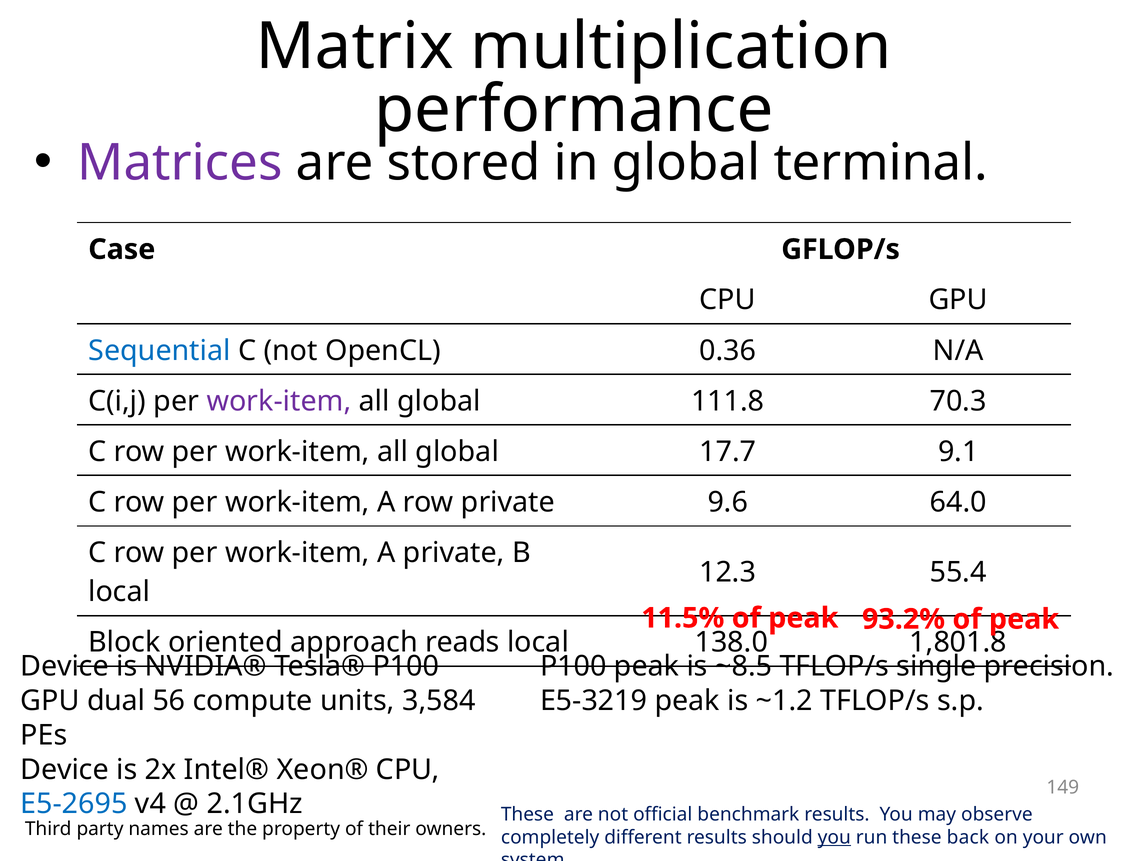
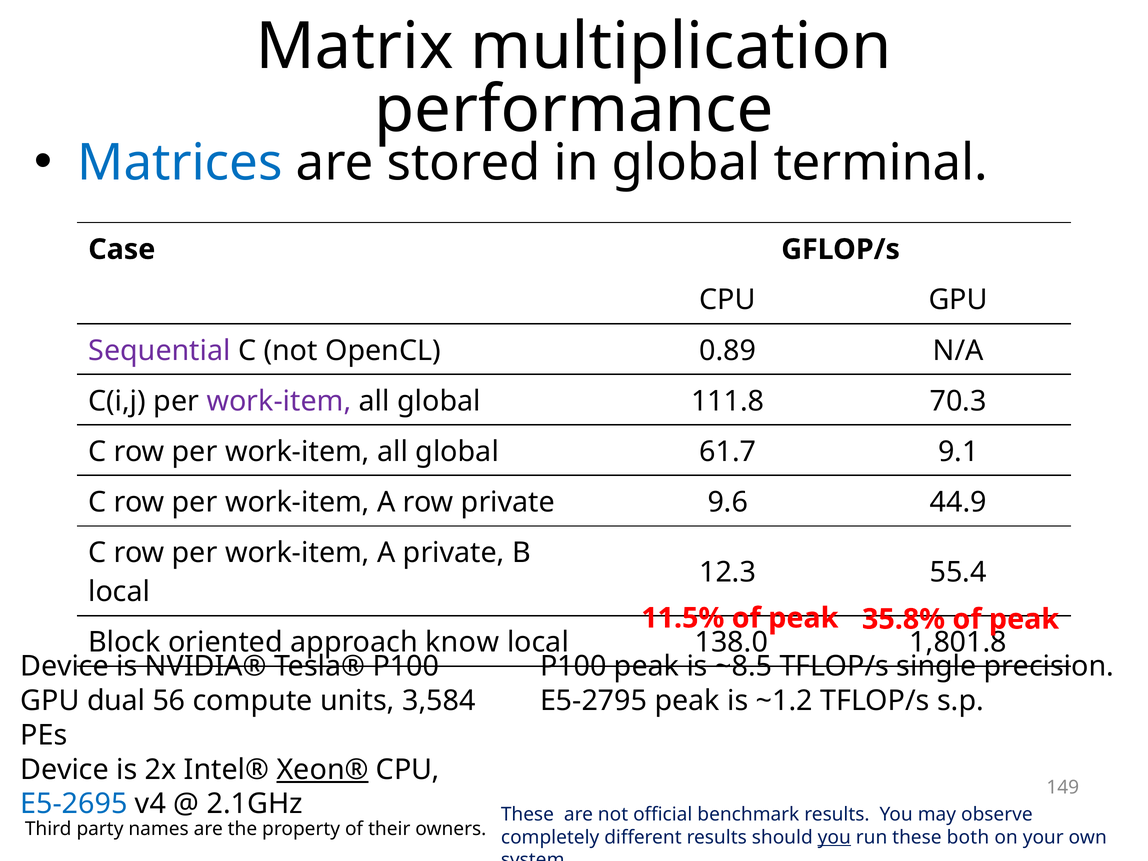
Matrices colour: purple -> blue
Sequential colour: blue -> purple
0.36: 0.36 -> 0.89
17.7: 17.7 -> 61.7
64.0: 64.0 -> 44.9
93.2%: 93.2% -> 35.8%
reads: reads -> know
E5-3219: E5-3219 -> E5-2795
Xeon® underline: none -> present
back: back -> both
